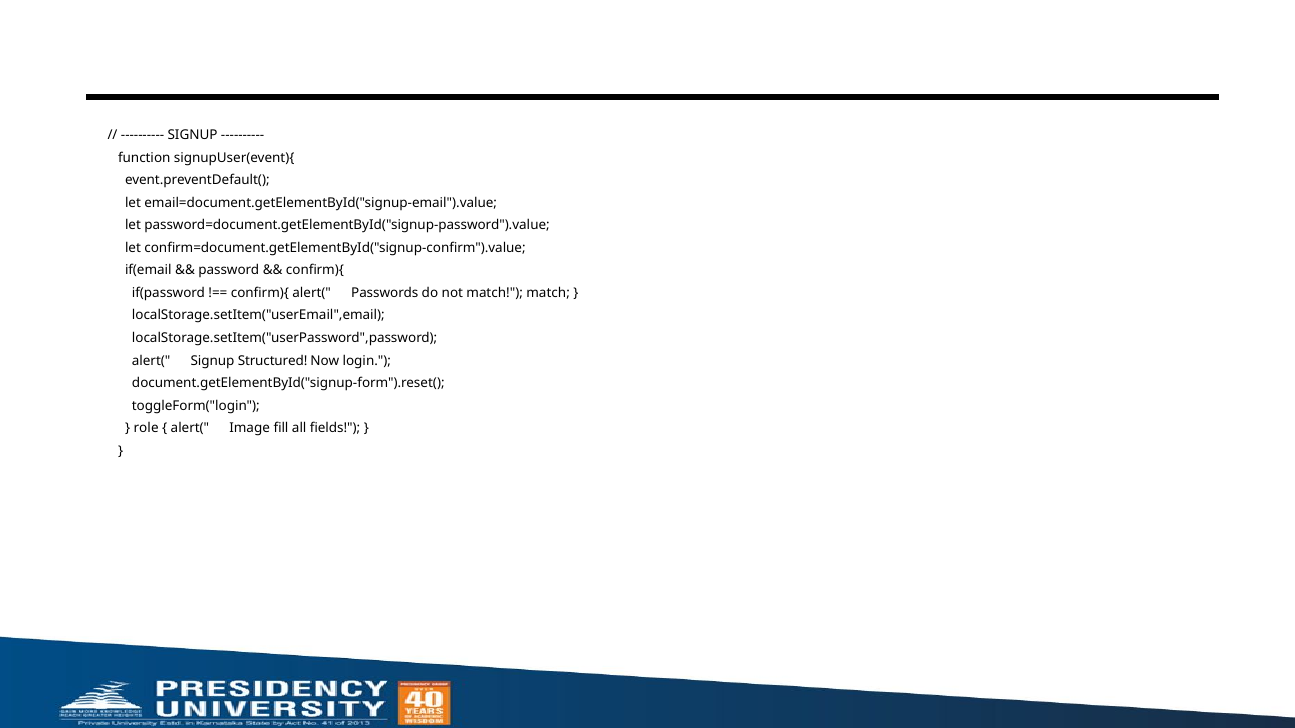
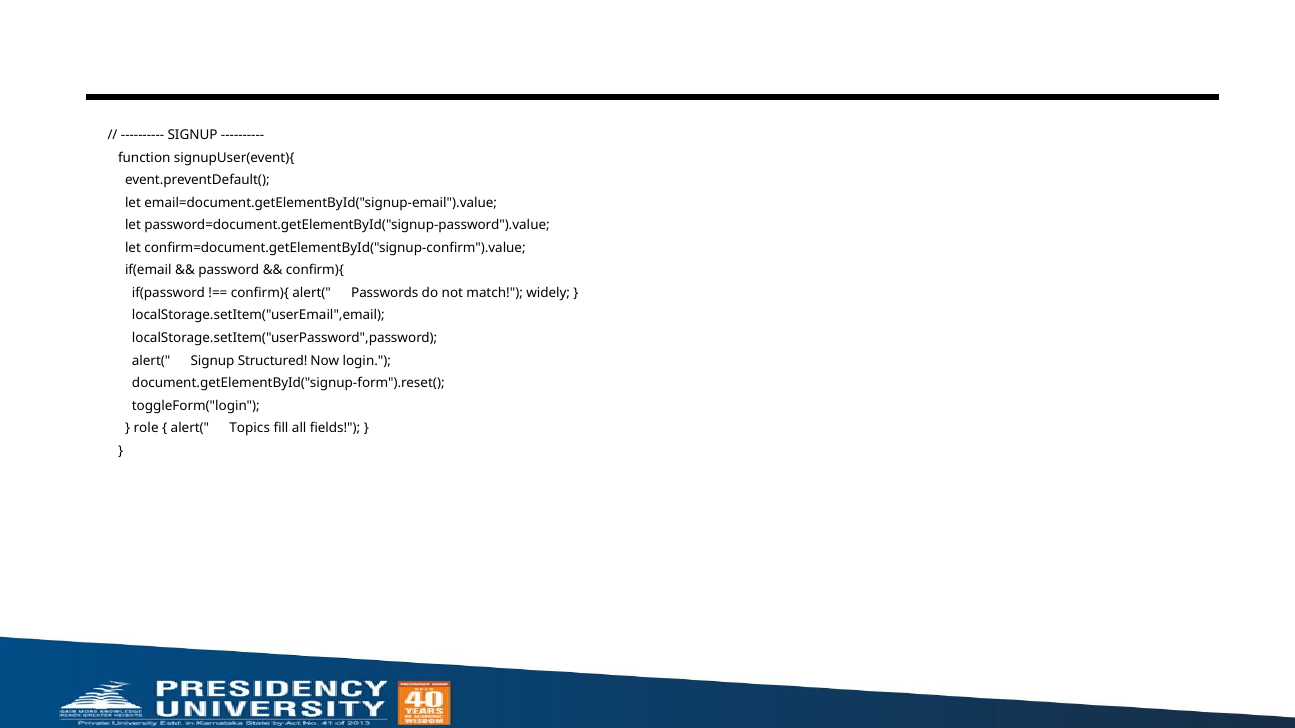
match match: match -> widely
Image: Image -> Topics
